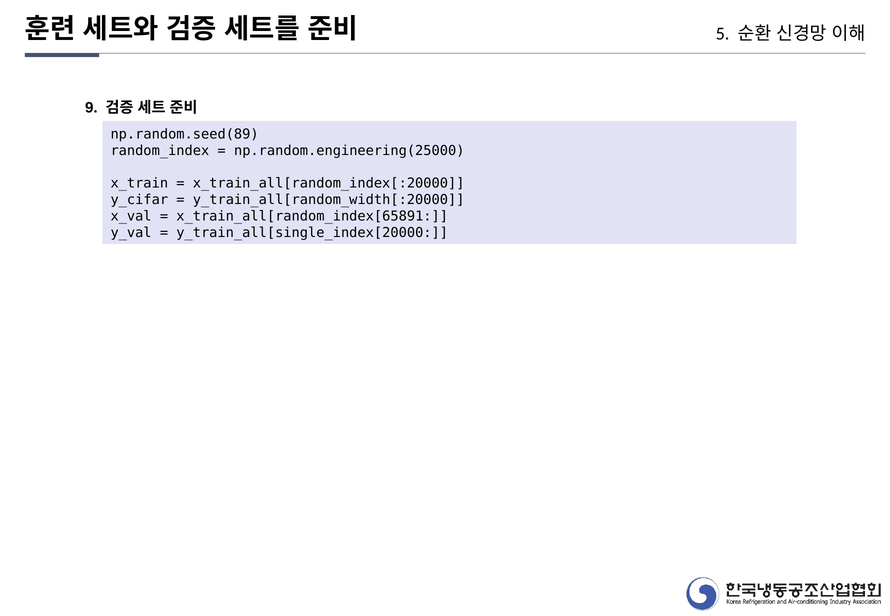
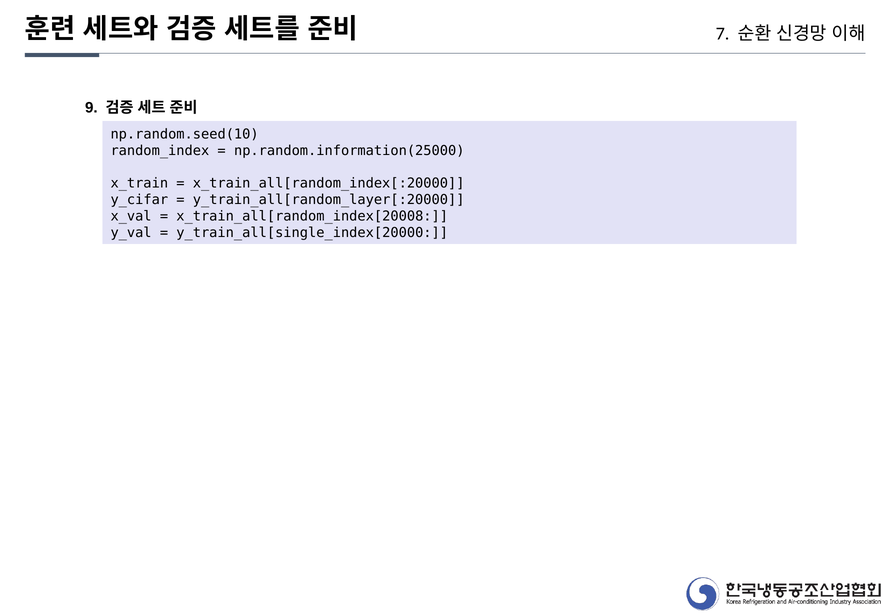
5: 5 -> 7
np.random.seed(89: np.random.seed(89 -> np.random.seed(10
np.random.engineering(25000: np.random.engineering(25000 -> np.random.information(25000
y_train_all[random_width[:20000: y_train_all[random_width[:20000 -> y_train_all[random_layer[:20000
x_train_all[random_index[65891: x_train_all[random_index[65891 -> x_train_all[random_index[20008
